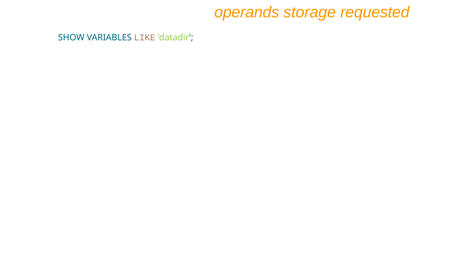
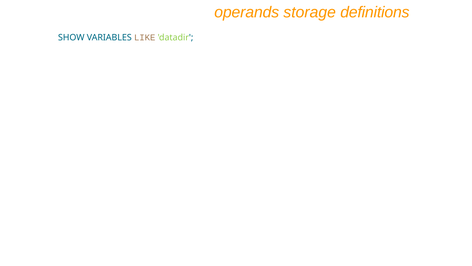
requested: requested -> definitions
